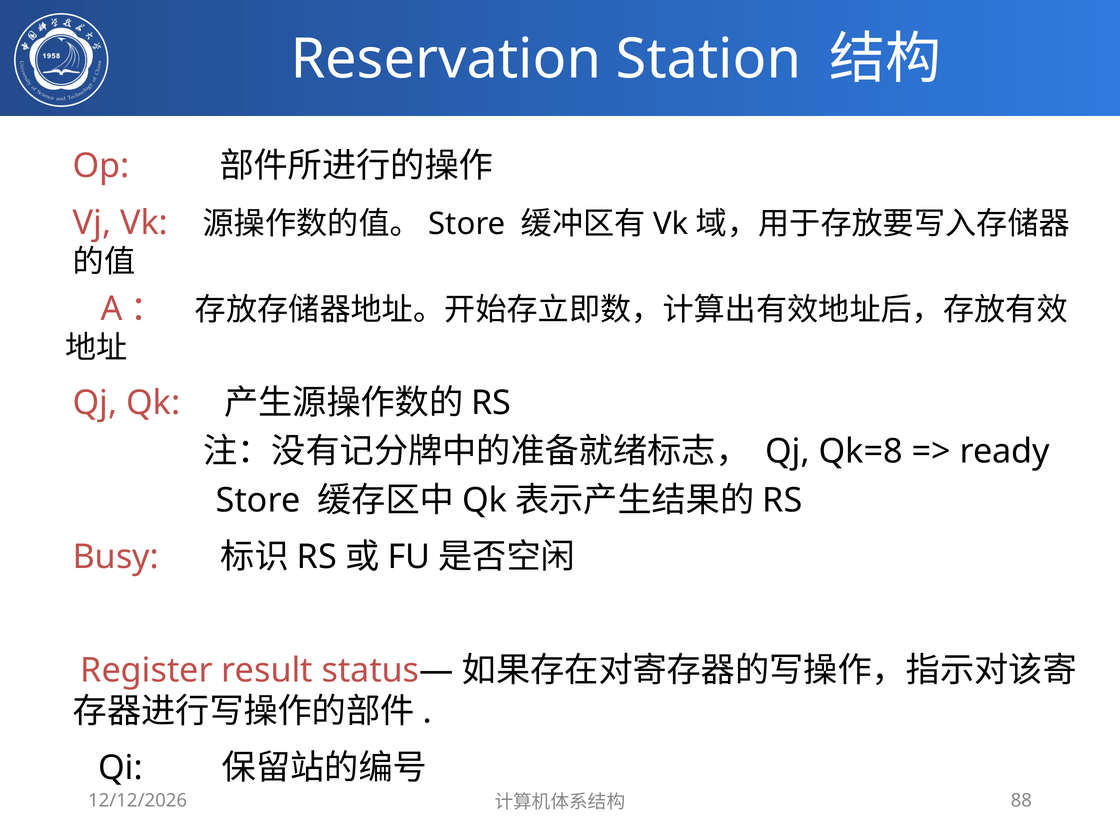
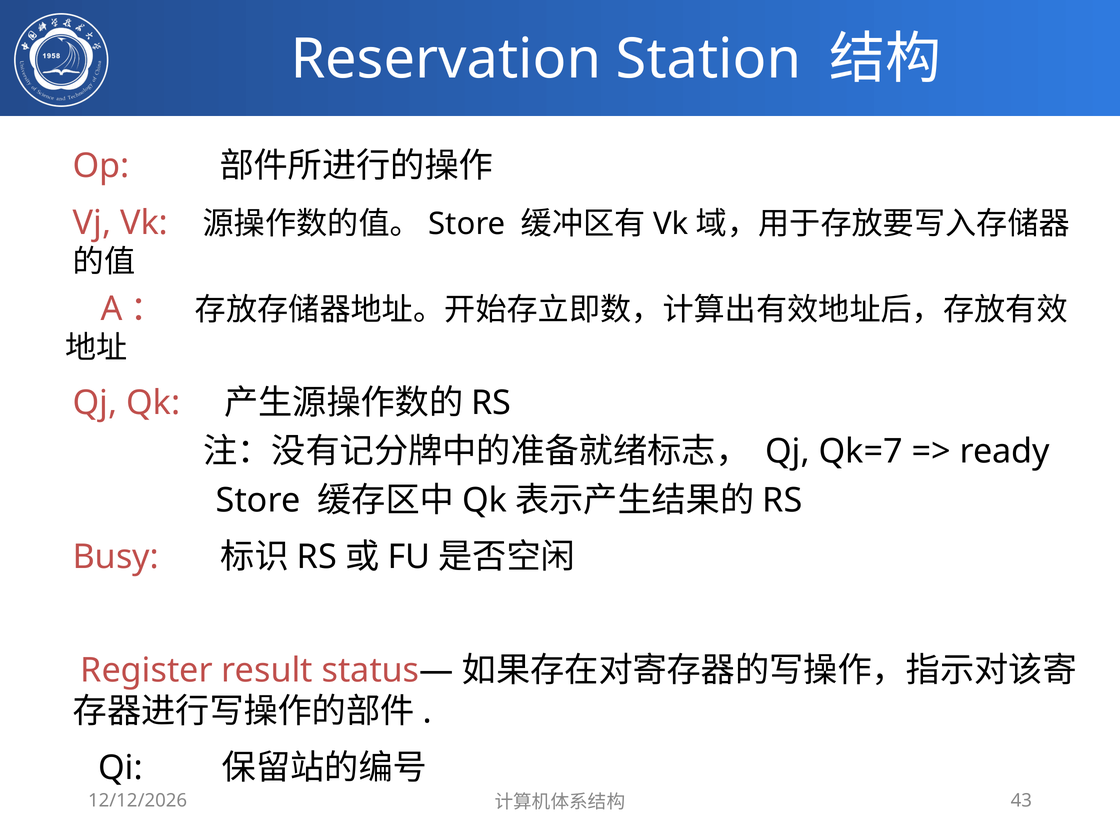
Qk=8: Qk=8 -> Qk=7
88: 88 -> 43
